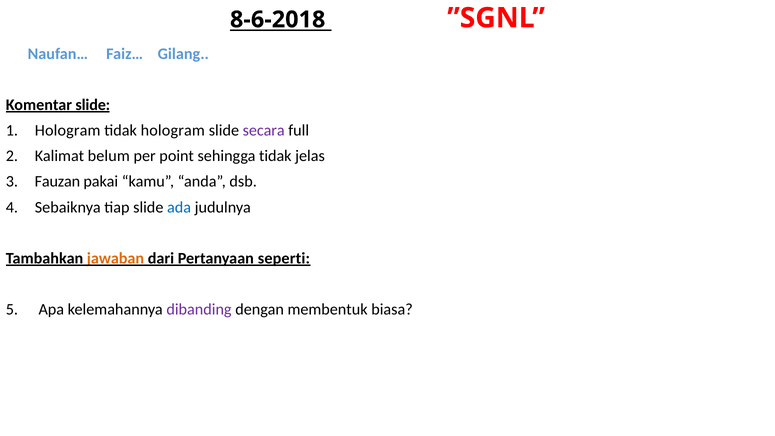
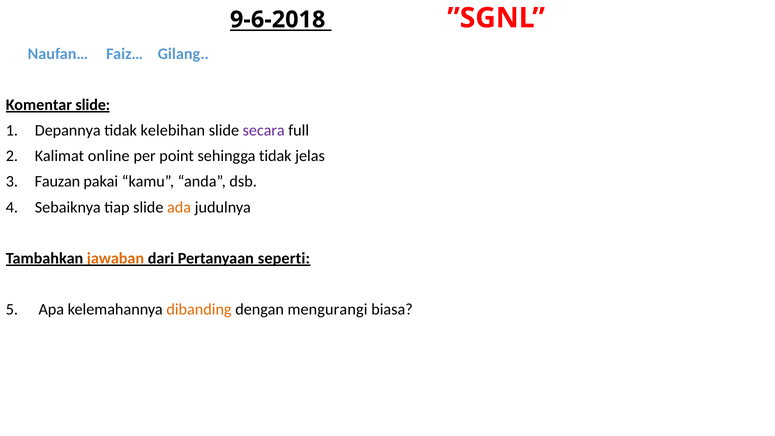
8-6-2018: 8-6-2018 -> 9-6-2018
Hologram at (68, 131): Hologram -> Depannya
tidak hologram: hologram -> kelebihan
belum: belum -> online
ada colour: blue -> orange
dibanding colour: purple -> orange
membentuk: membentuk -> mengurangi
